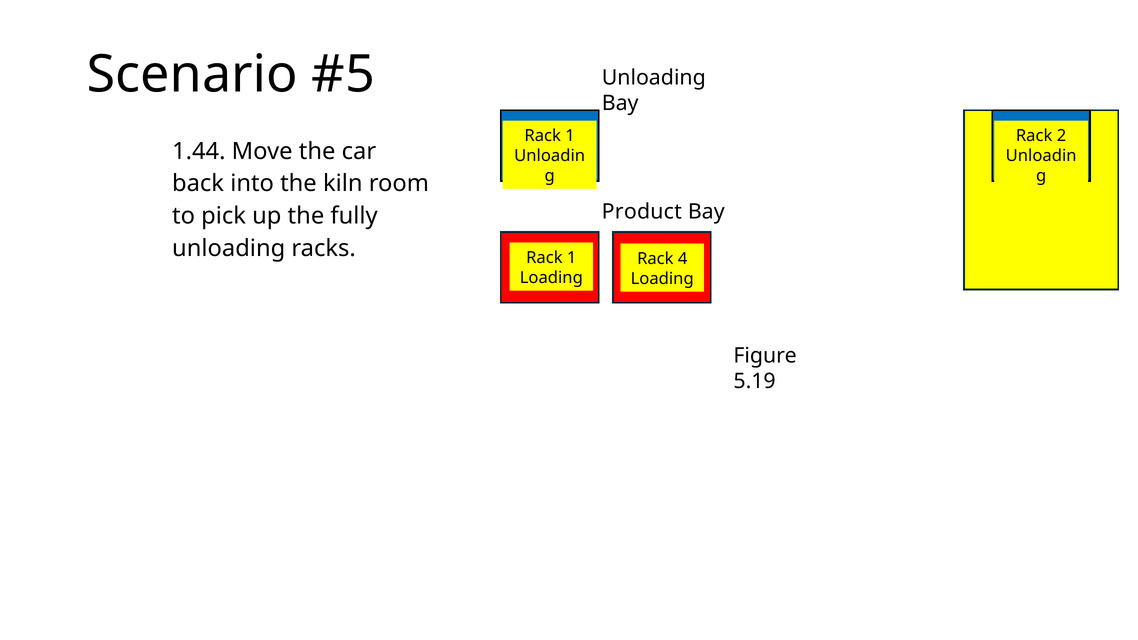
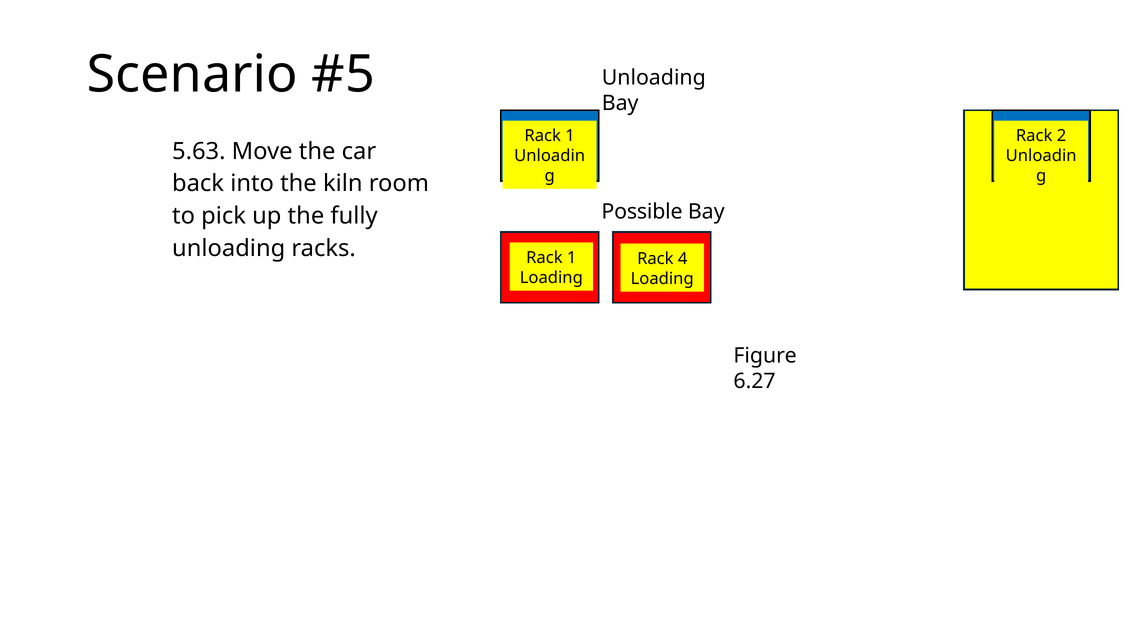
1.44: 1.44 -> 5.63
Product: Product -> Possible
5.19: 5.19 -> 6.27
